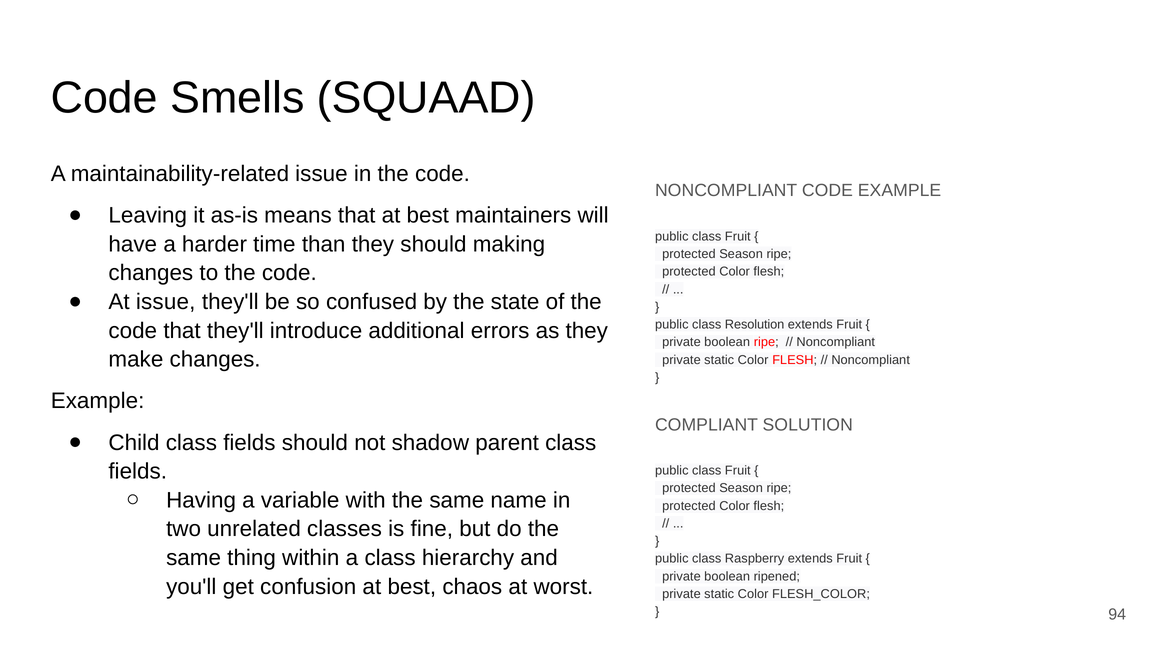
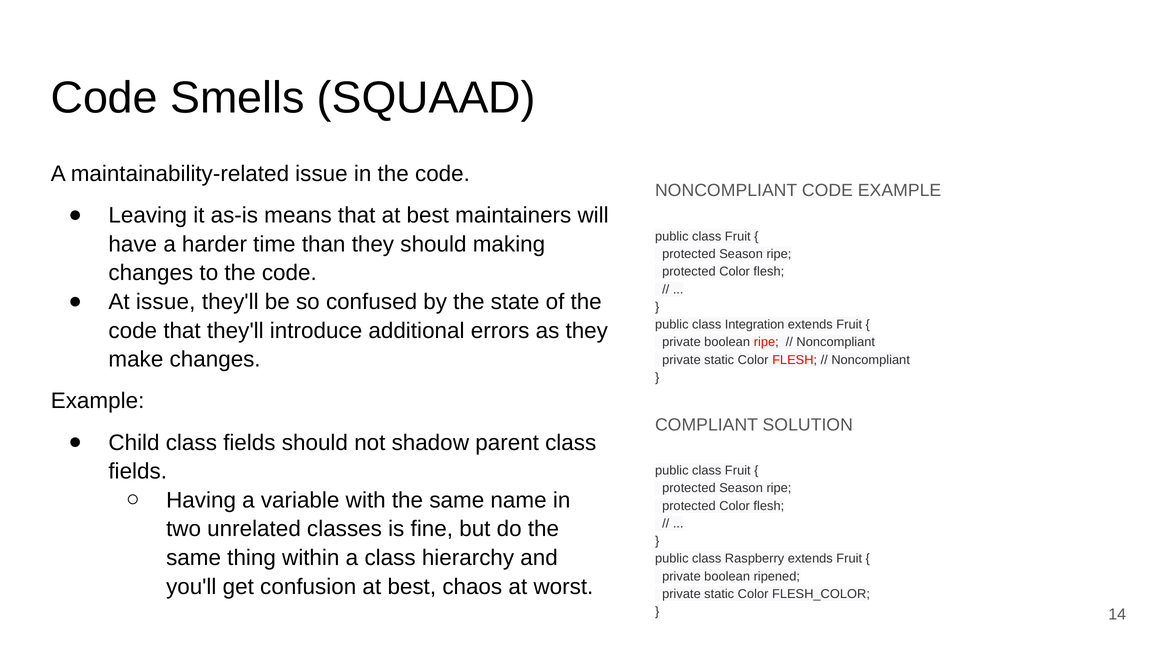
Resolution: Resolution -> Integration
94: 94 -> 14
